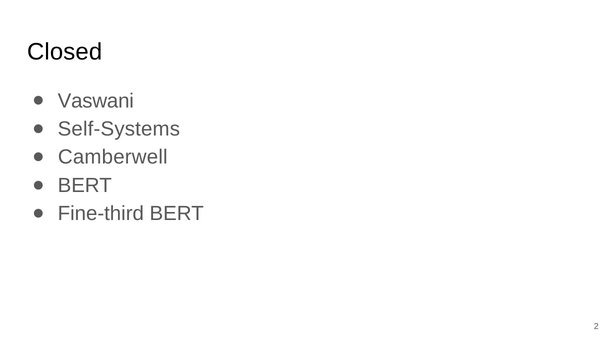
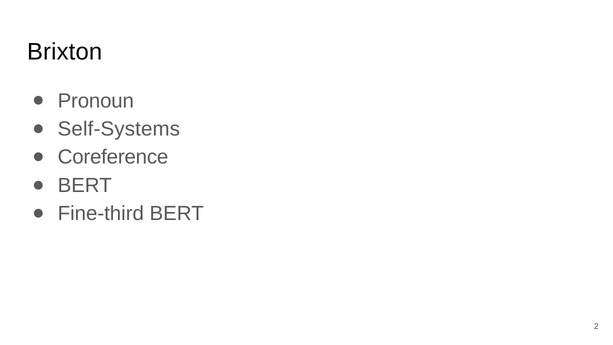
Closed: Closed -> Brixton
Vaswani: Vaswani -> Pronoun
Camberwell: Camberwell -> Coreference
